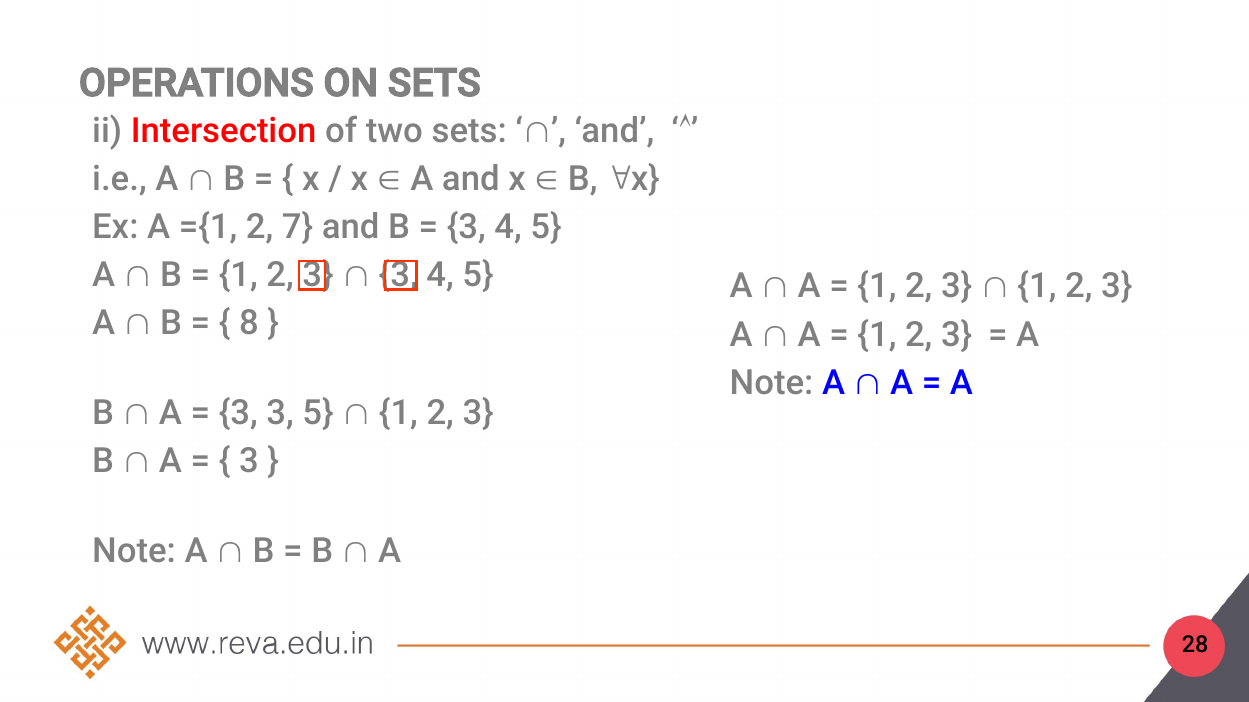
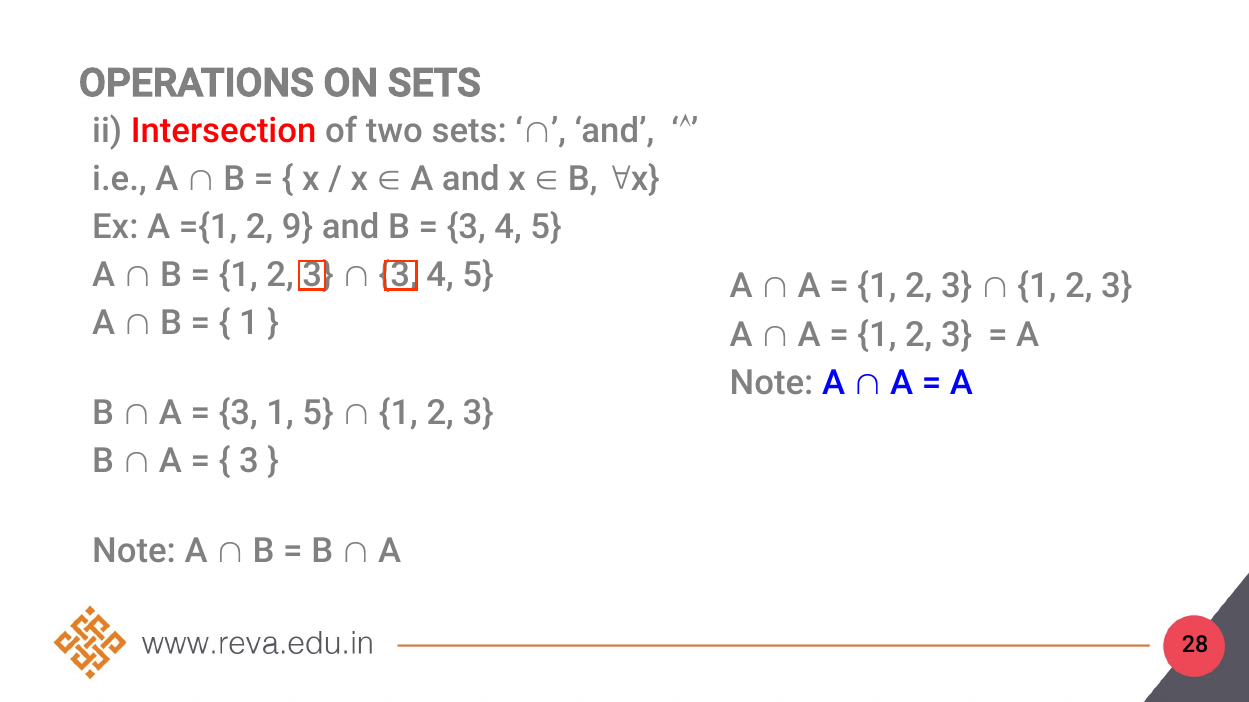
7: 7 -> 9
8 at (249, 324): 8 -> 1
3 3: 3 -> 1
